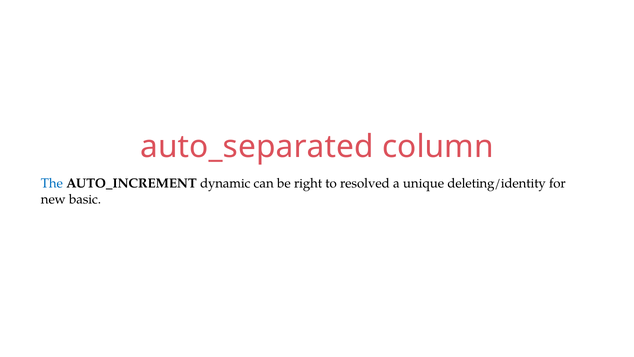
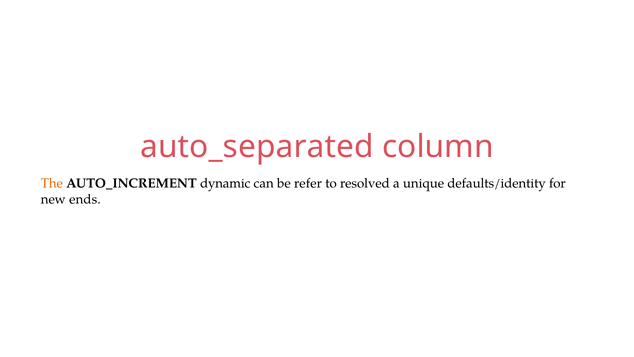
The colour: blue -> orange
right: right -> refer
deleting/identity: deleting/identity -> defaults/identity
basic: basic -> ends
